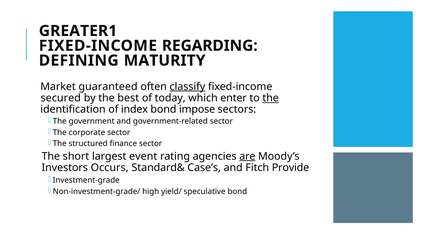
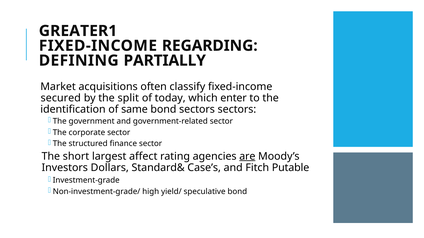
MATURITY: MATURITY -> PARTIALLY
guaranteed: guaranteed -> acquisitions
classify underline: present -> none
best: best -> split
the at (271, 98) underline: present -> none
index: index -> same
bond impose: impose -> sectors
event: event -> affect
Occurs: Occurs -> Dollars
Provide: Provide -> Putable
